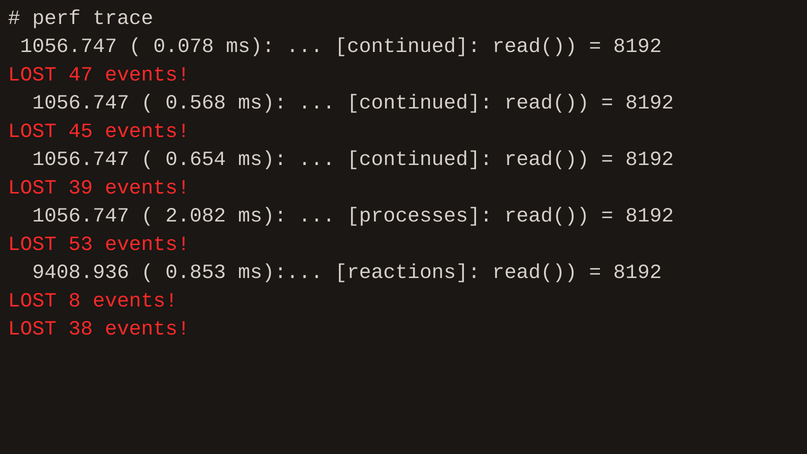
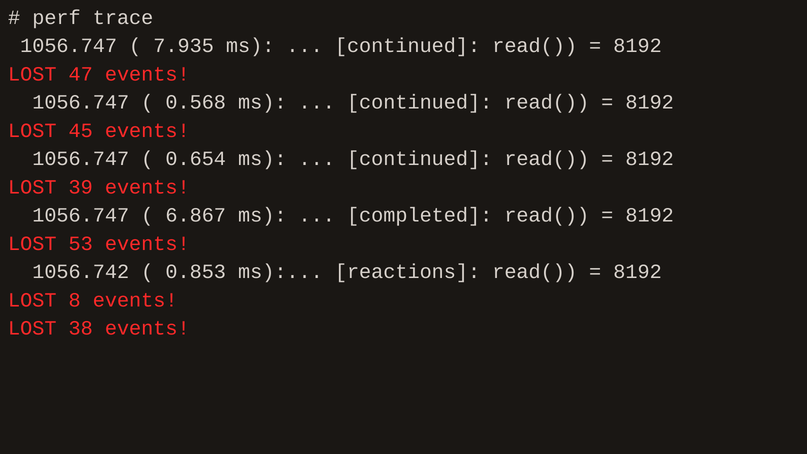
0.078: 0.078 -> 7.935
2.082: 2.082 -> 6.867
processes: processes -> completed
9408.936: 9408.936 -> 1056.742
